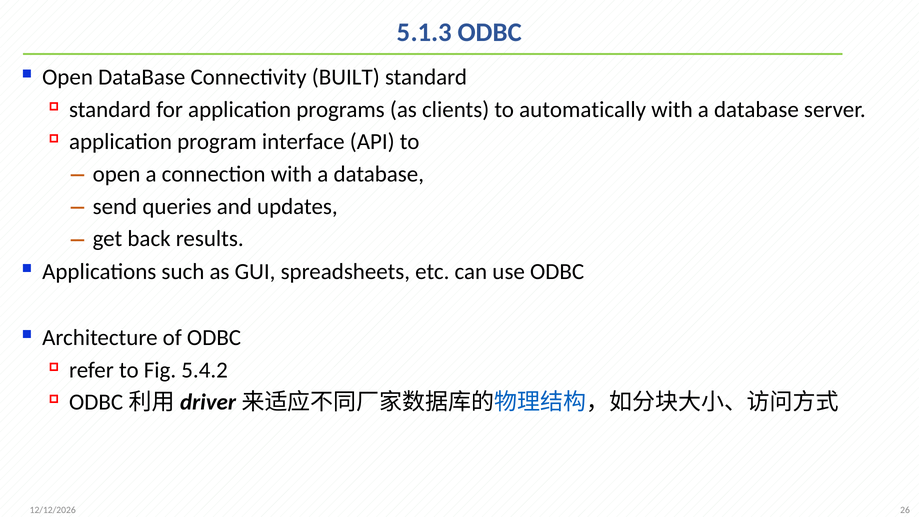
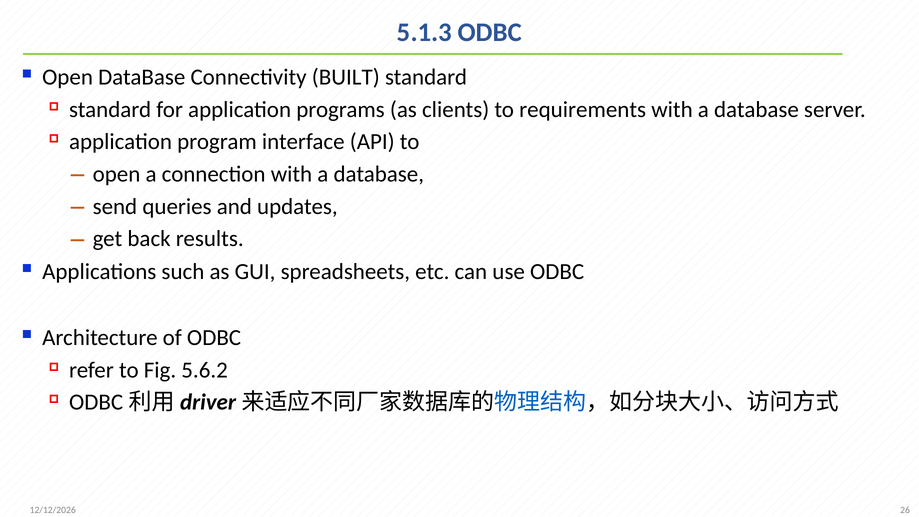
automatically: automatically -> requirements
5.4.2: 5.4.2 -> 5.6.2
